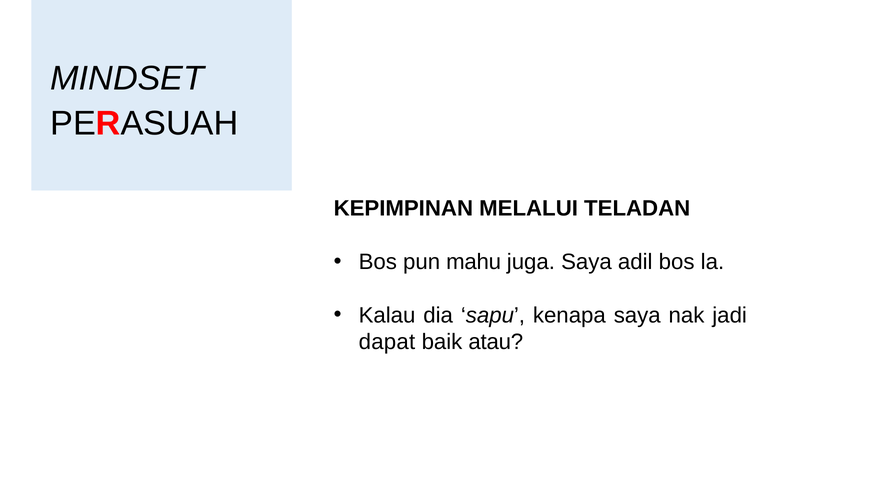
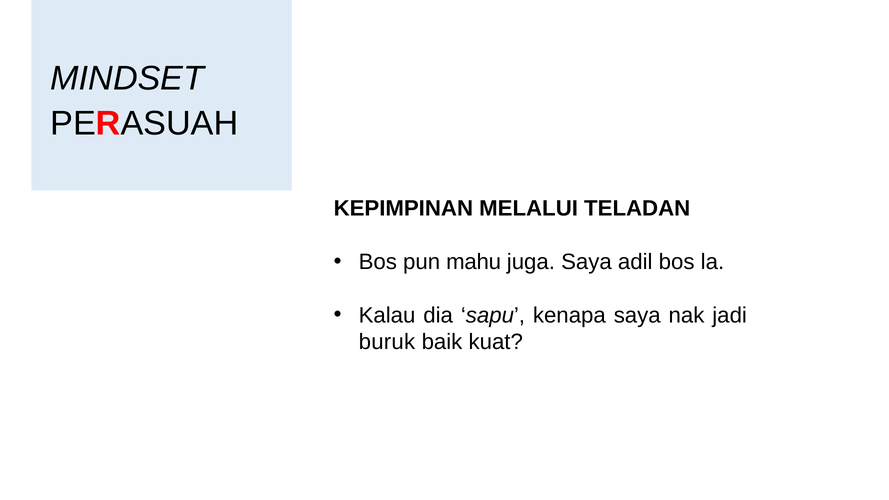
dapat: dapat -> buruk
atau: atau -> kuat
